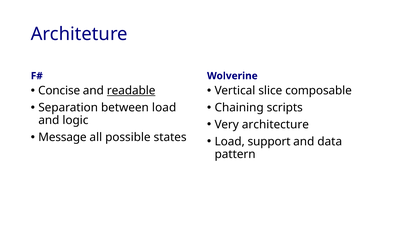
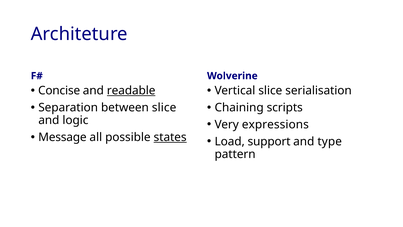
composable: composable -> serialisation
between load: load -> slice
architecture: architecture -> expressions
states underline: none -> present
data: data -> type
